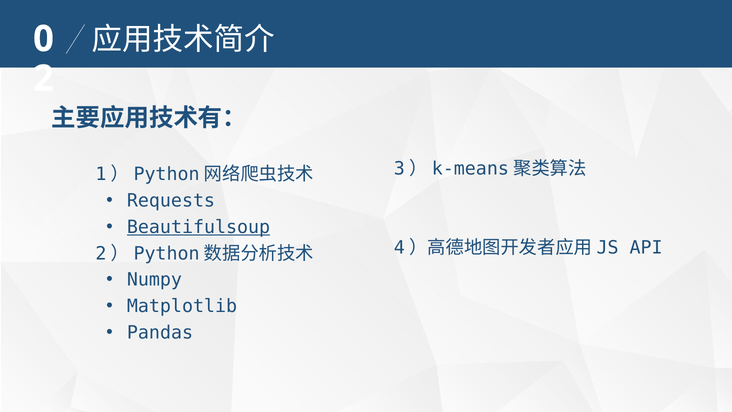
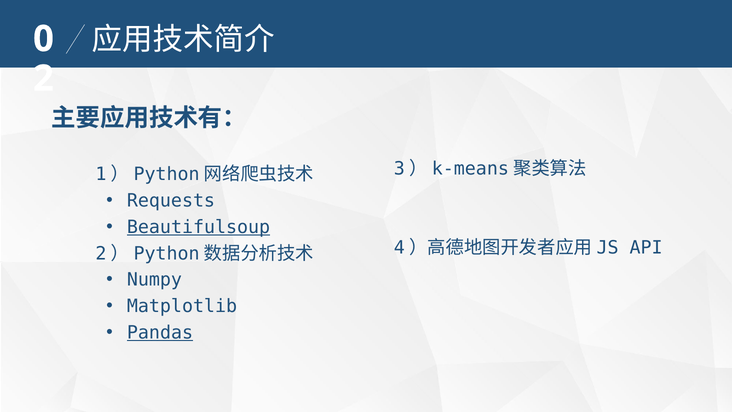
Pandas underline: none -> present
